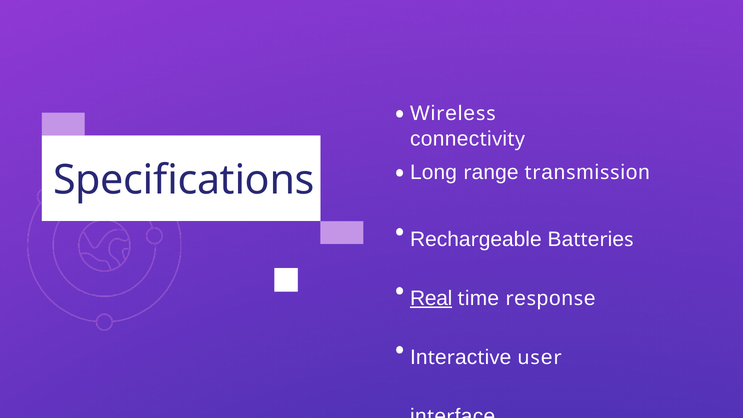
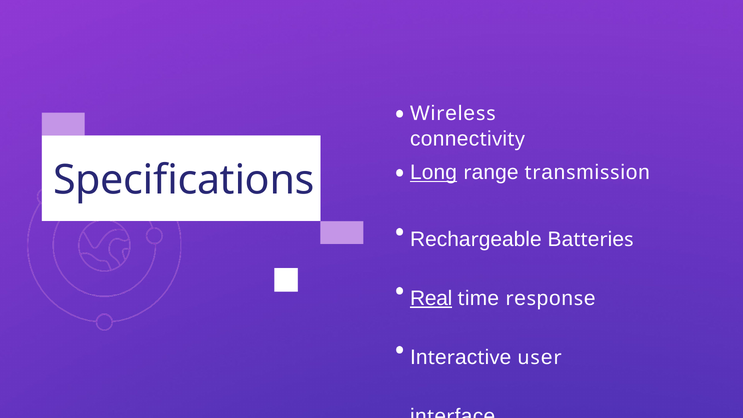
Long underline: none -> present
